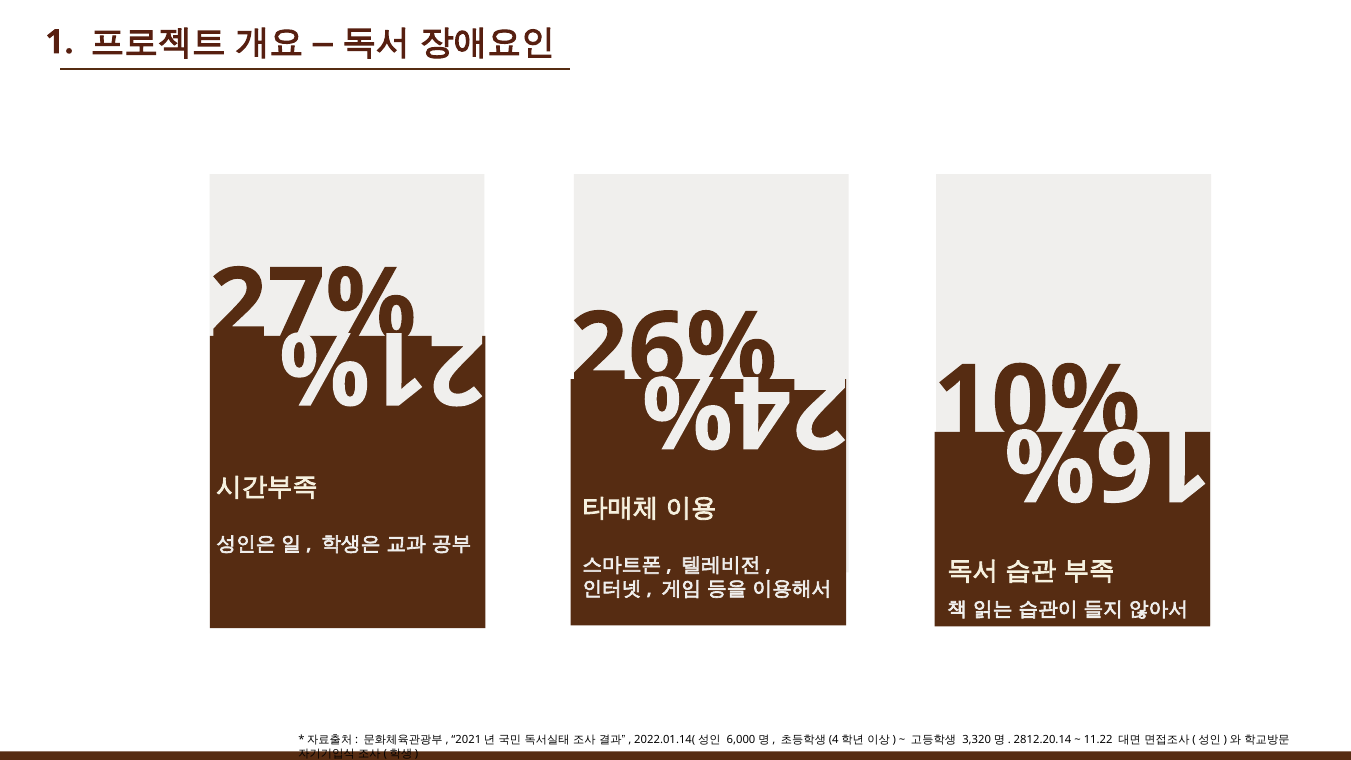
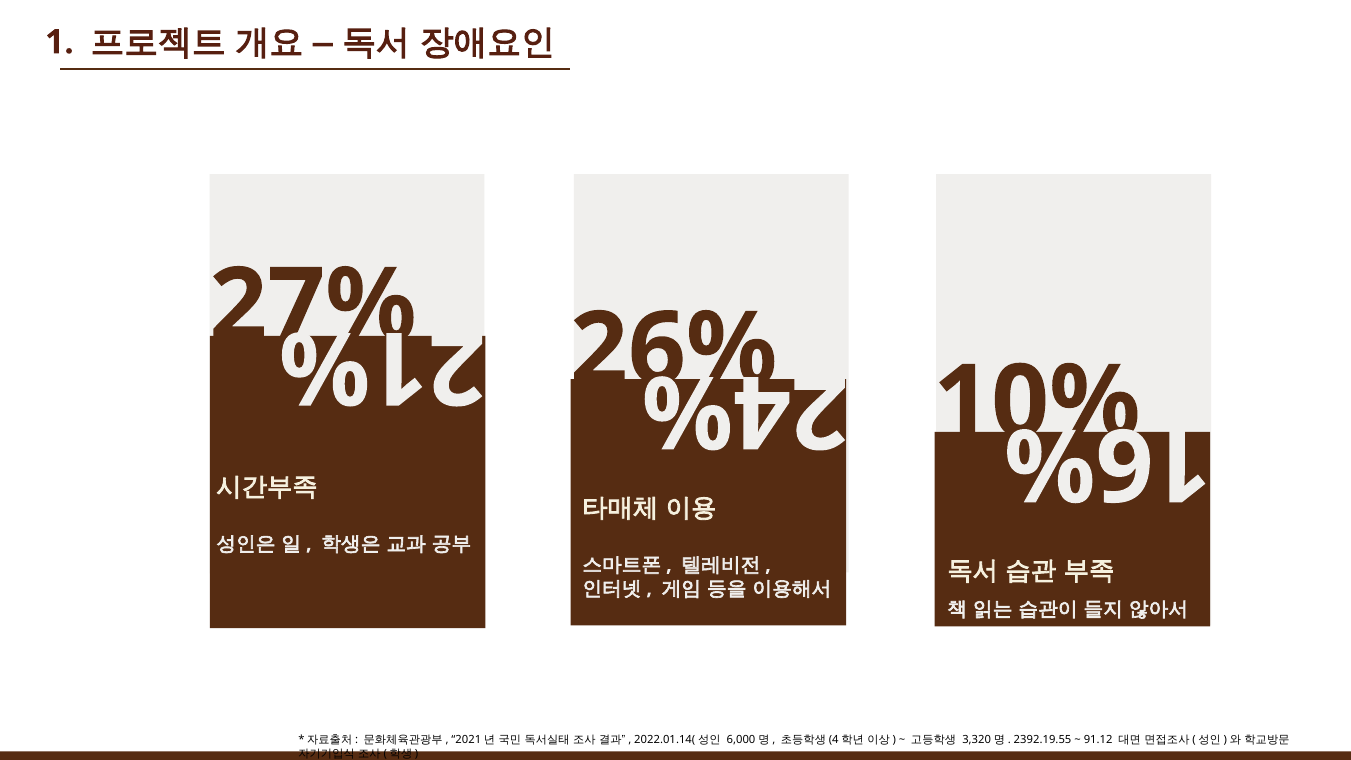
2812.20.14: 2812.20.14 -> 2392.19.55
11.22: 11.22 -> 91.12
